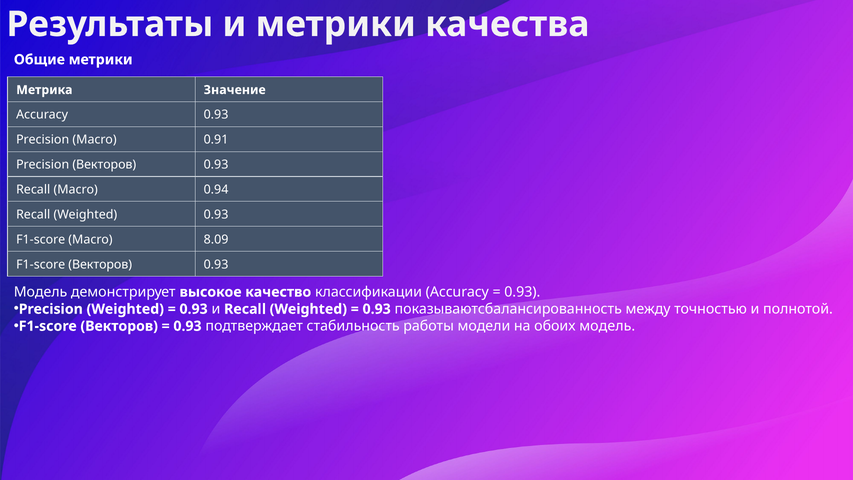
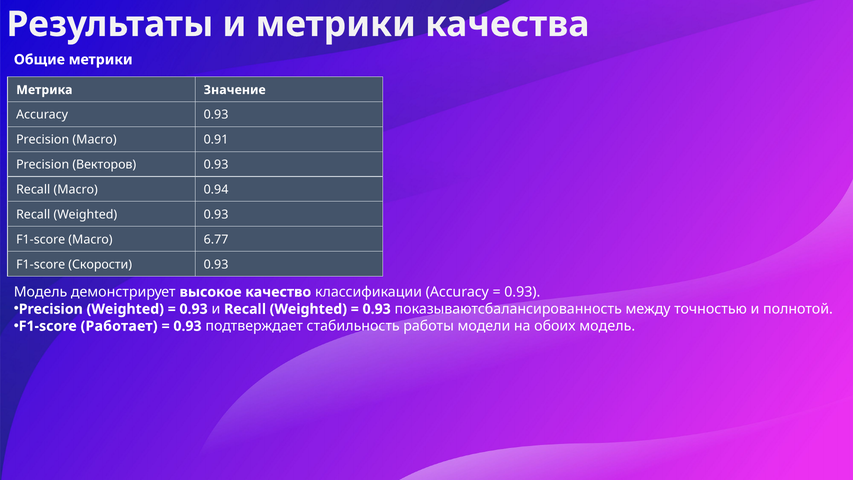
8.09: 8.09 -> 6.77
Векторов at (100, 264): Векторов -> Скорости
Векторов at (119, 326): Векторов -> Работает
